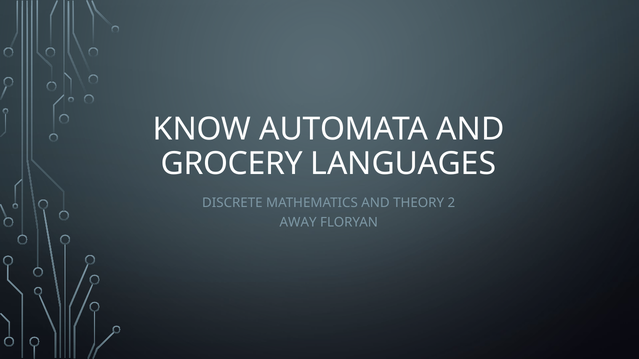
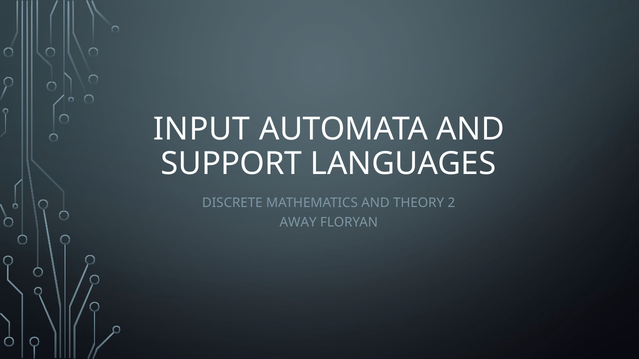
KNOW: KNOW -> INPUT
GROCERY: GROCERY -> SUPPORT
